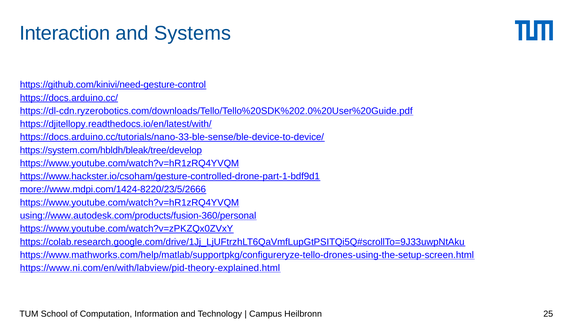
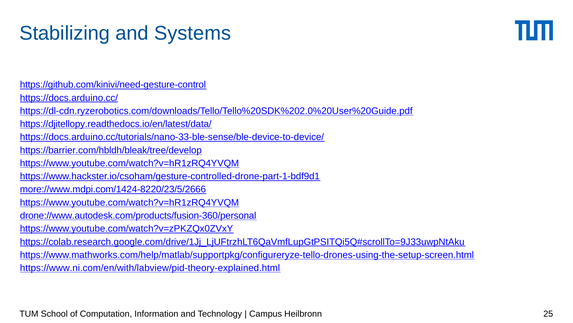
Interaction: Interaction -> Stabilizing
https://djitellopy.readthedocs.io/en/latest/with/: https://djitellopy.readthedocs.io/en/latest/with/ -> https://djitellopy.readthedocs.io/en/latest/data/
https://system.com/hbldh/bleak/tree/develop: https://system.com/hbldh/bleak/tree/develop -> https://barrier.com/hbldh/bleak/tree/develop
using://www.autodesk.com/products/fusion-360/personal: using://www.autodesk.com/products/fusion-360/personal -> drone://www.autodesk.com/products/fusion-360/personal
